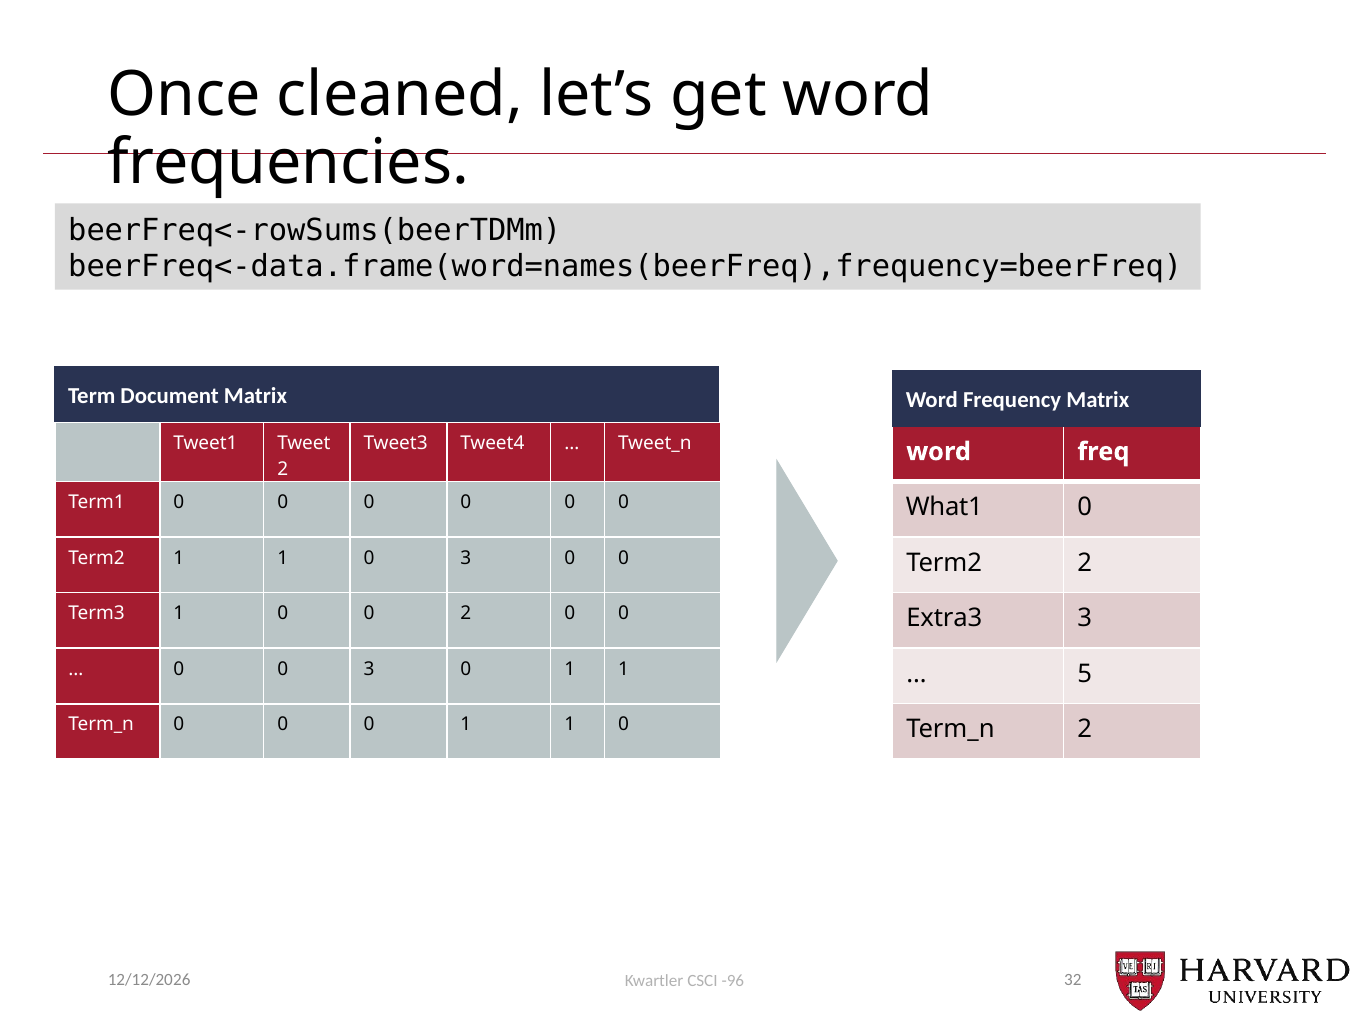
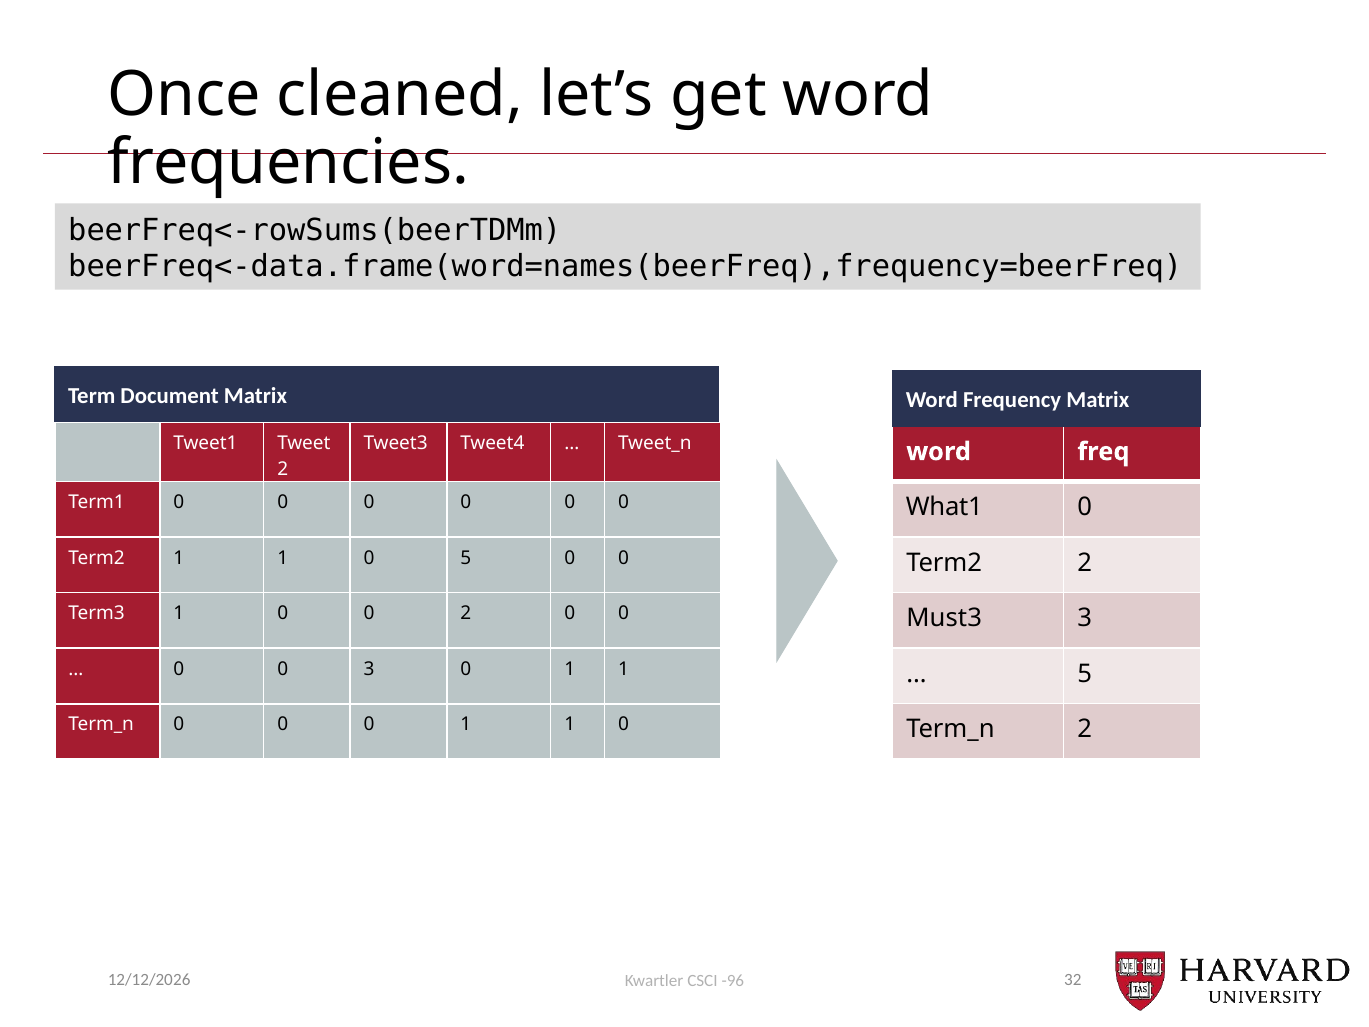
1 0 3: 3 -> 5
Extra3: Extra3 -> Must3
